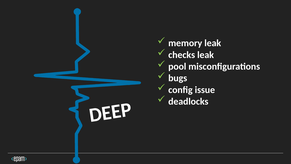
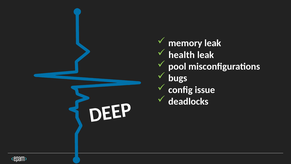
checks: checks -> health
